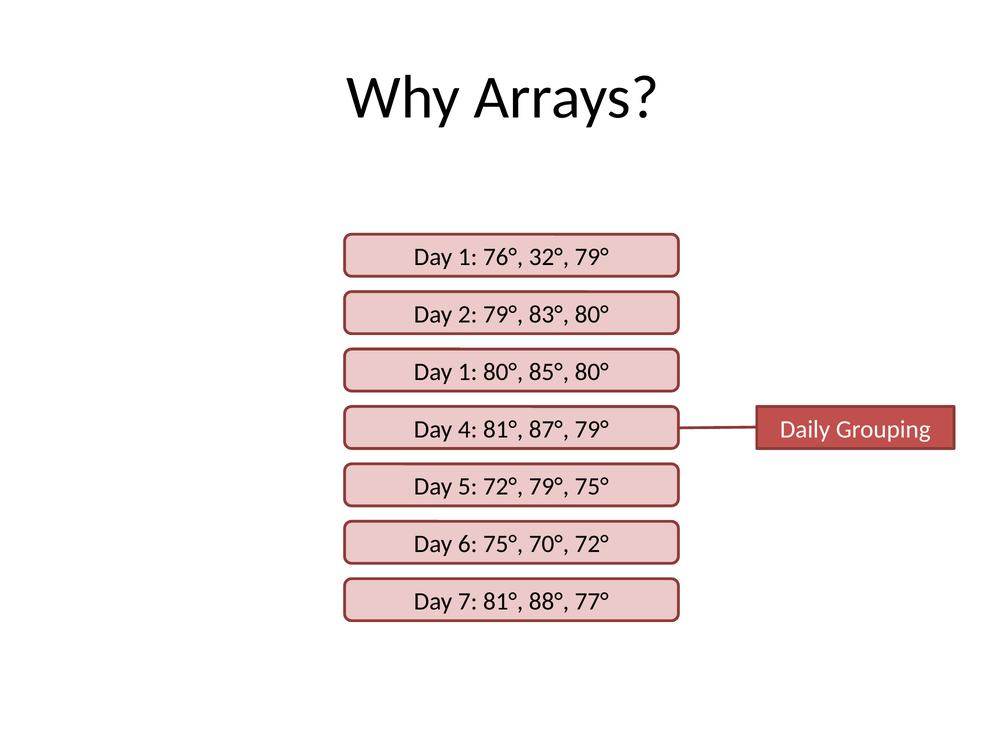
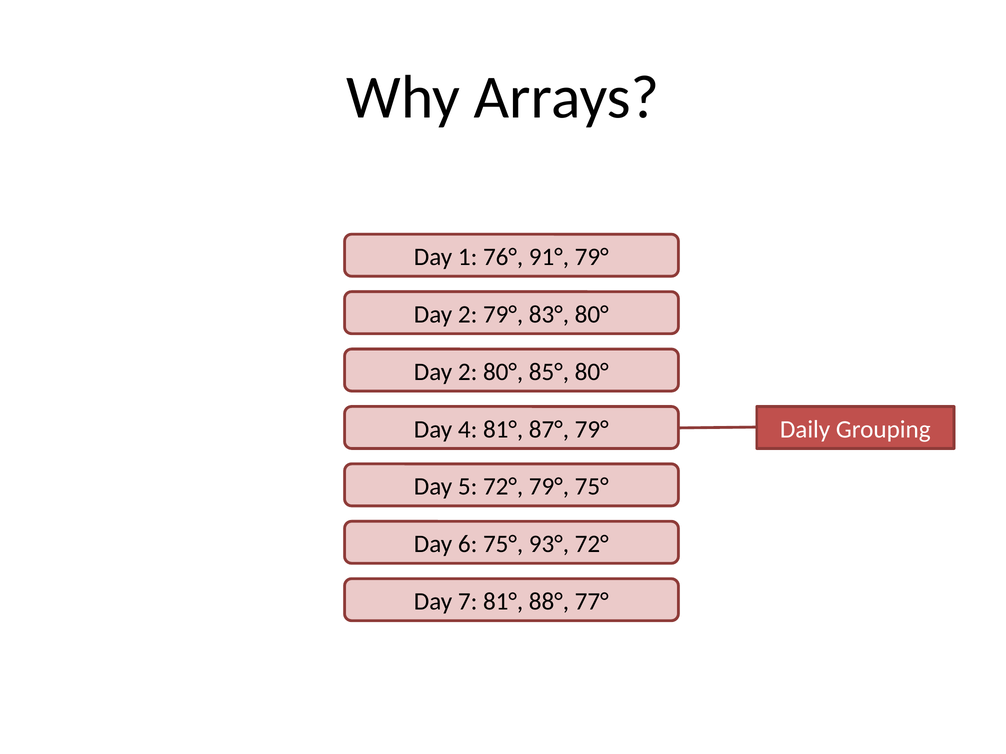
32°: 32° -> 91°
1 at (468, 372): 1 -> 2
70°: 70° -> 93°
